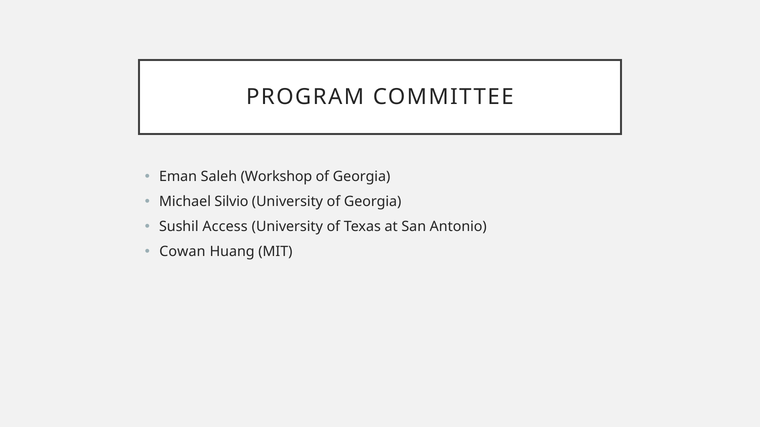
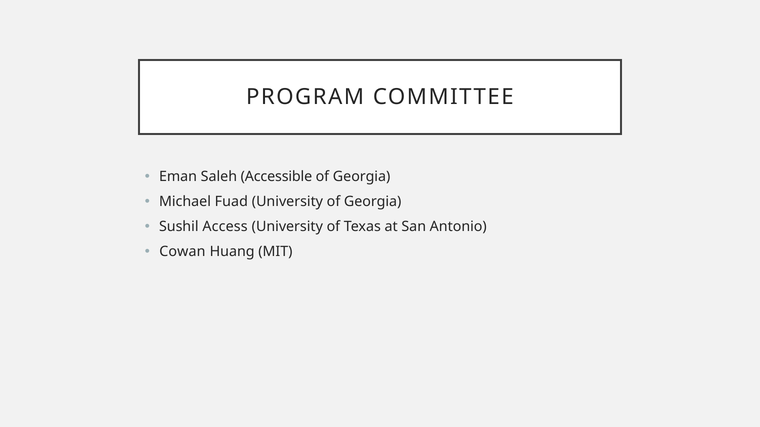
Workshop: Workshop -> Accessible
Silvio: Silvio -> Fuad
